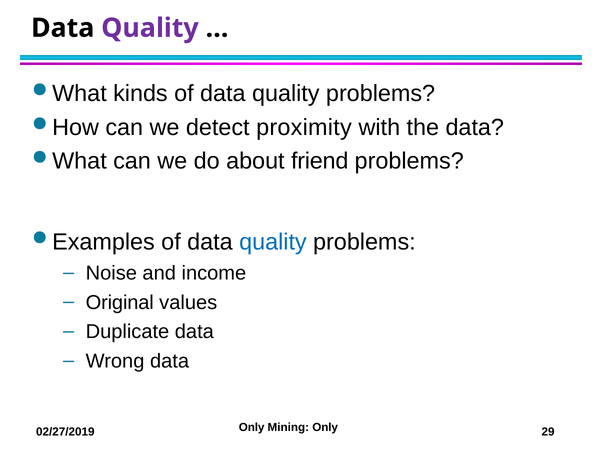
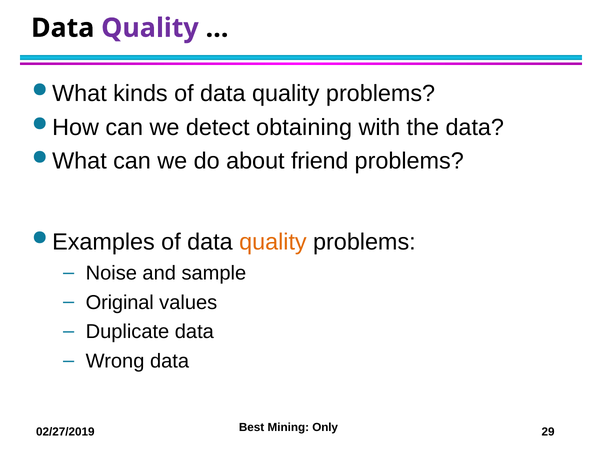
proximity: proximity -> obtaining
quality at (273, 242) colour: blue -> orange
income: income -> sample
Only at (252, 428): Only -> Best
